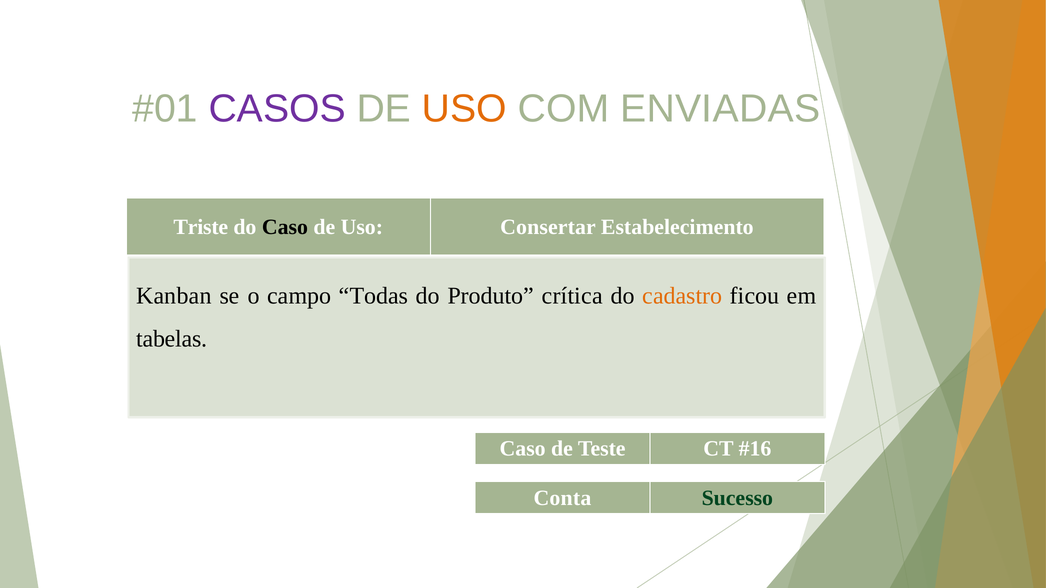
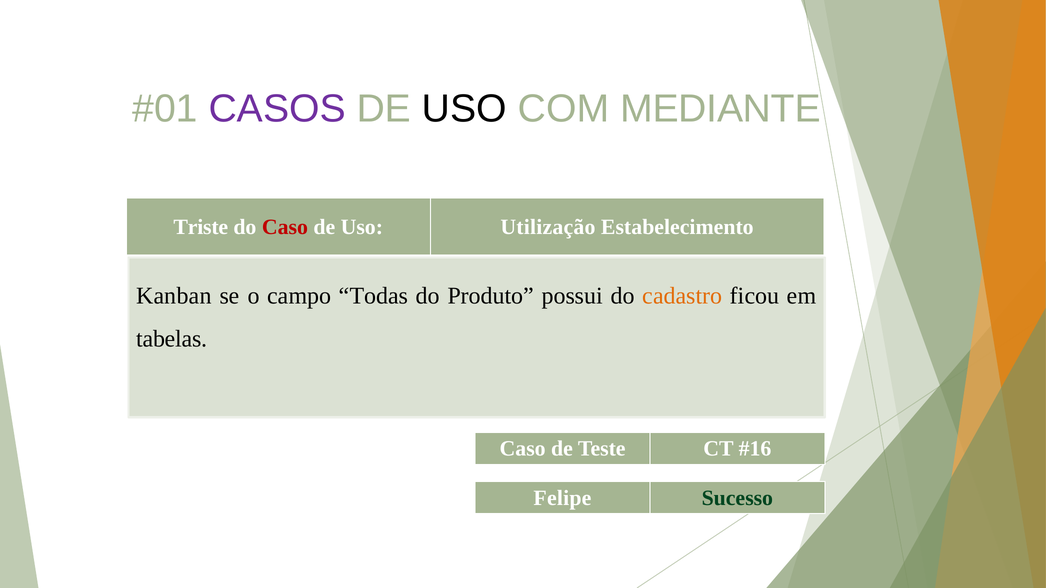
USO at (464, 109) colour: orange -> black
ENVIADAS: ENVIADAS -> MEDIANTE
Caso at (285, 227) colour: black -> red
Consertar: Consertar -> Utilização
crítica: crítica -> possui
Conta: Conta -> Felipe
